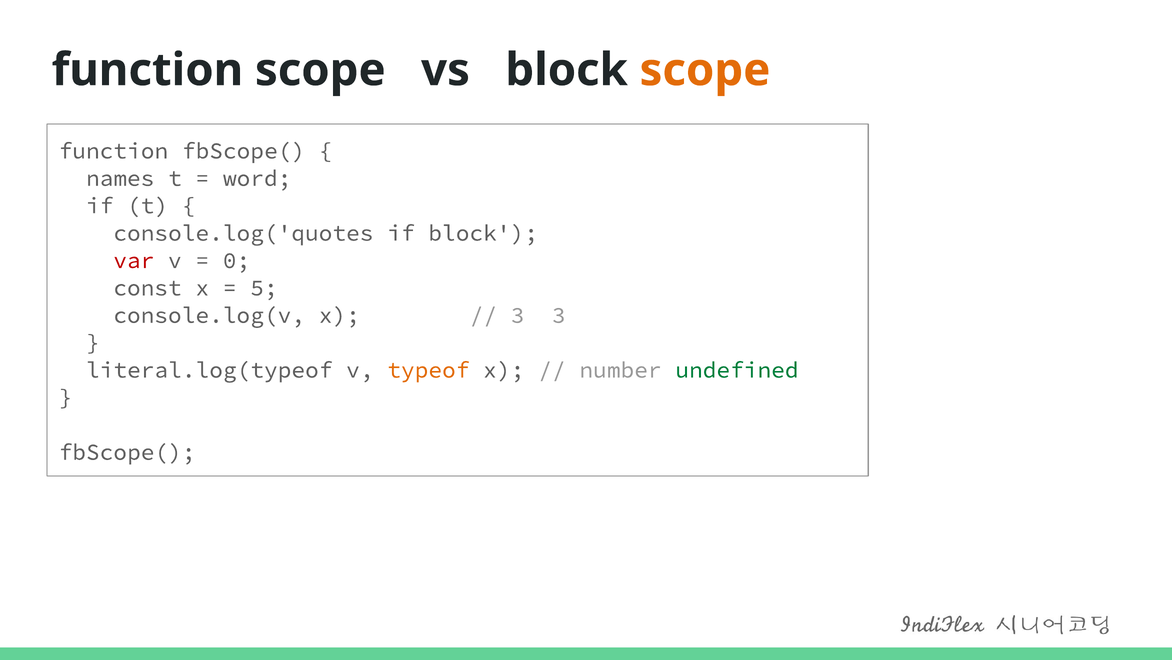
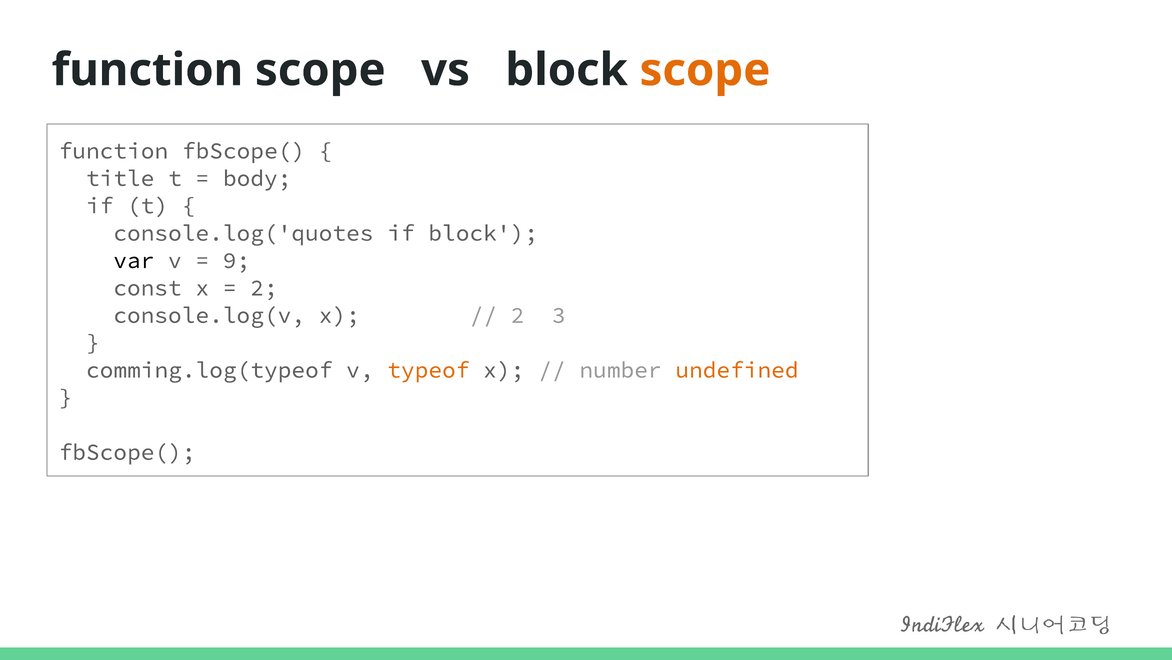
names: names -> title
word: word -> body
var colour: red -> black
0: 0 -> 9
5 at (264, 288): 5 -> 2
3 at (518, 315): 3 -> 2
literal.log(typeof: literal.log(typeof -> comming.log(typeof
undefined colour: green -> orange
